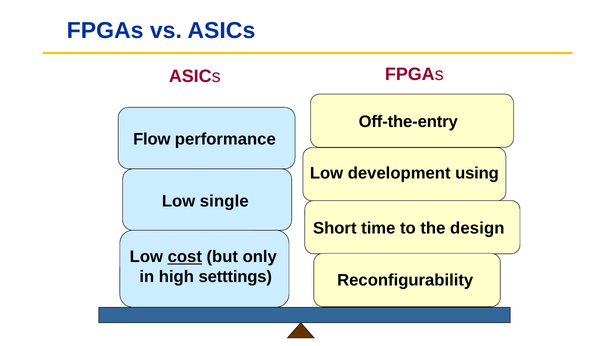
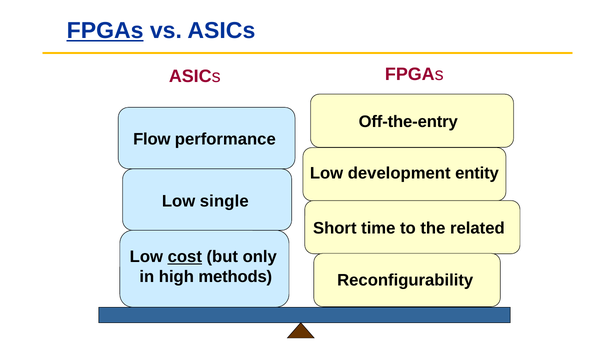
FPGAs at (105, 31) underline: none -> present
using: using -> entity
design: design -> related
setttings: setttings -> methods
